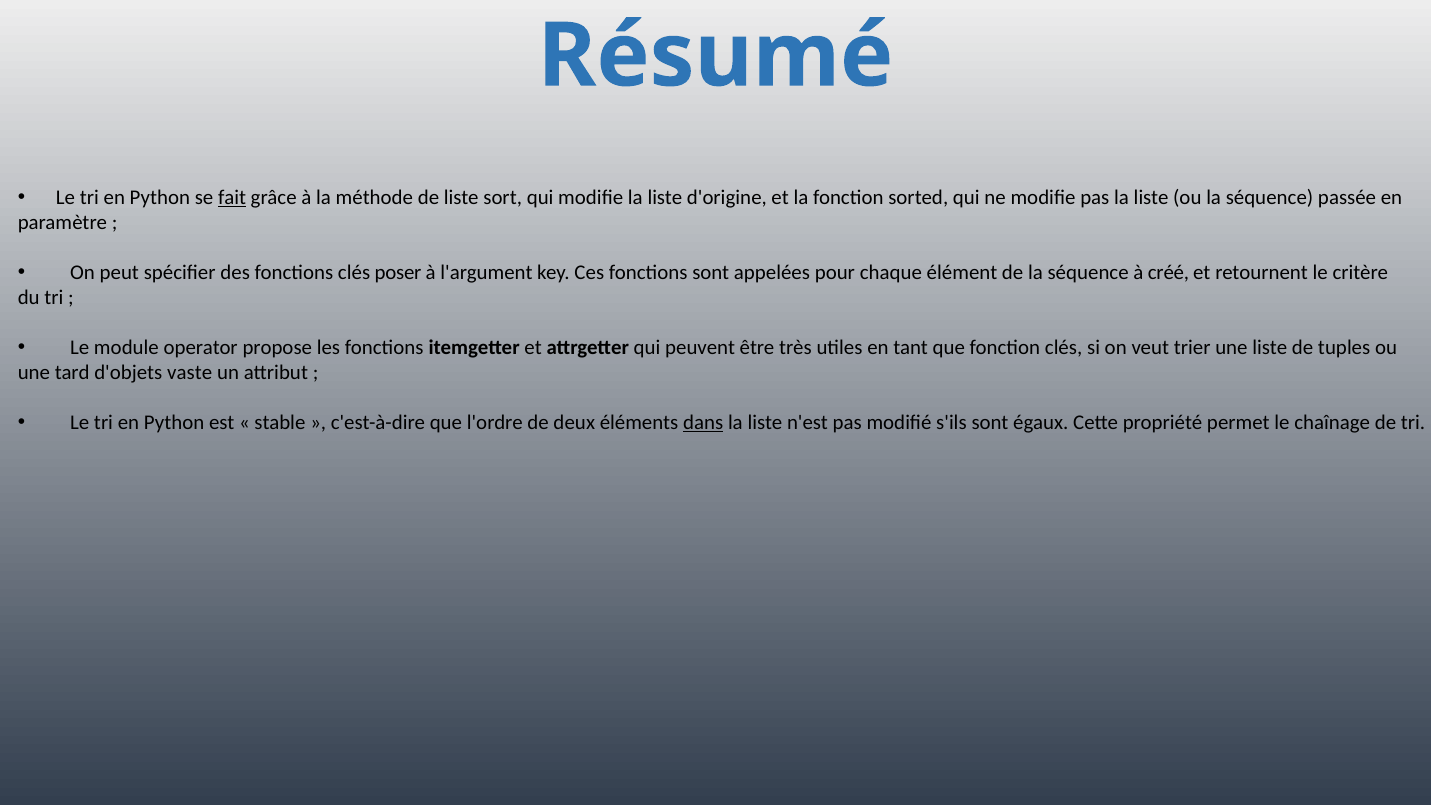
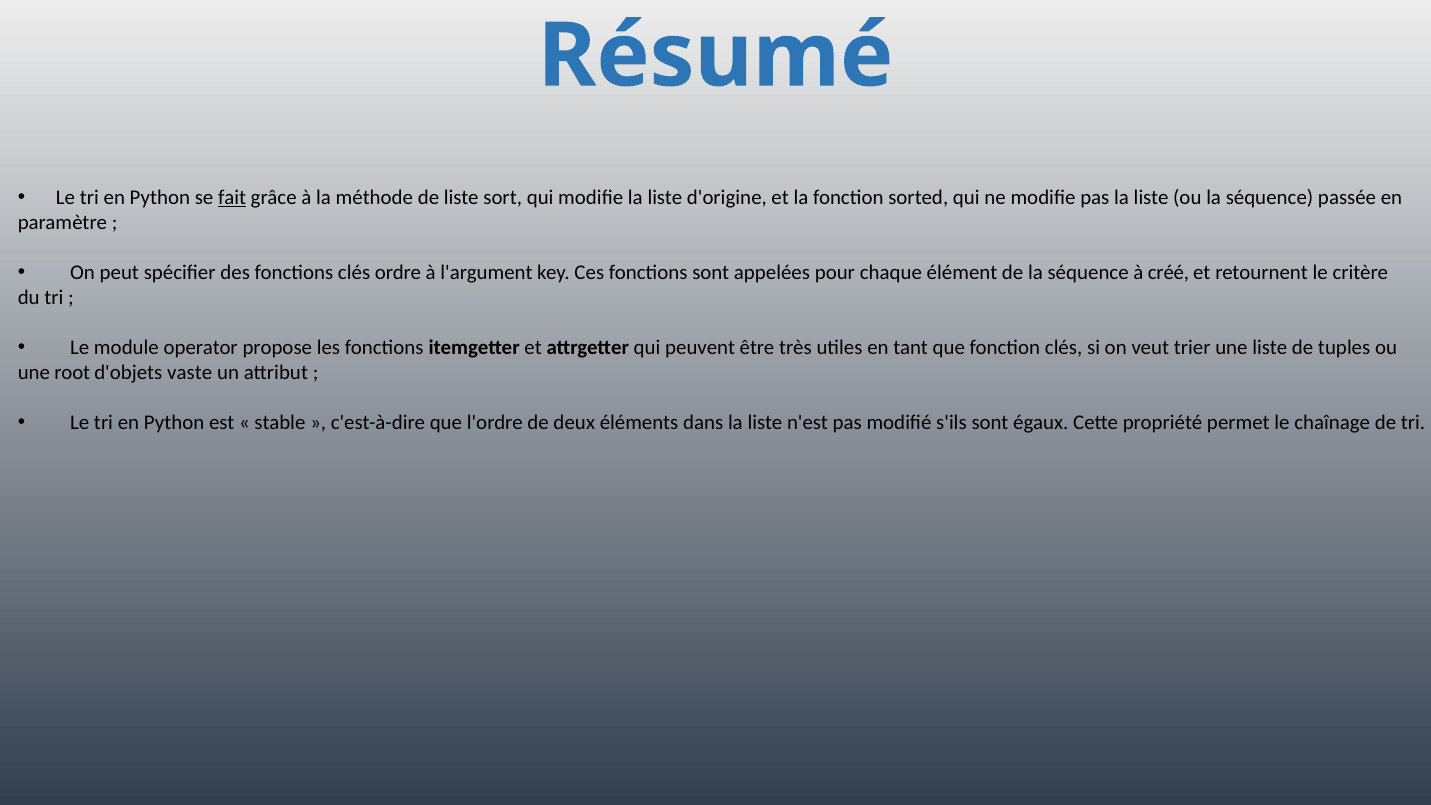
poser: poser -> ordre
tard: tard -> root
dans underline: present -> none
